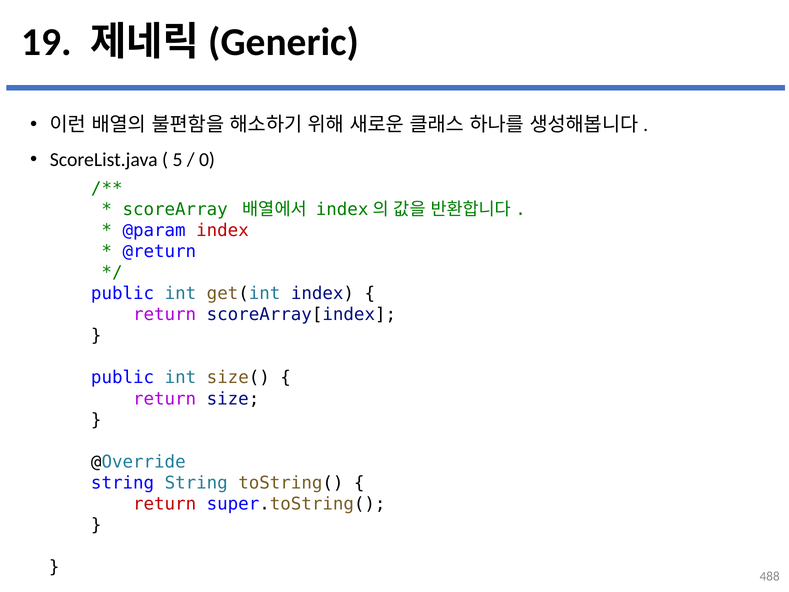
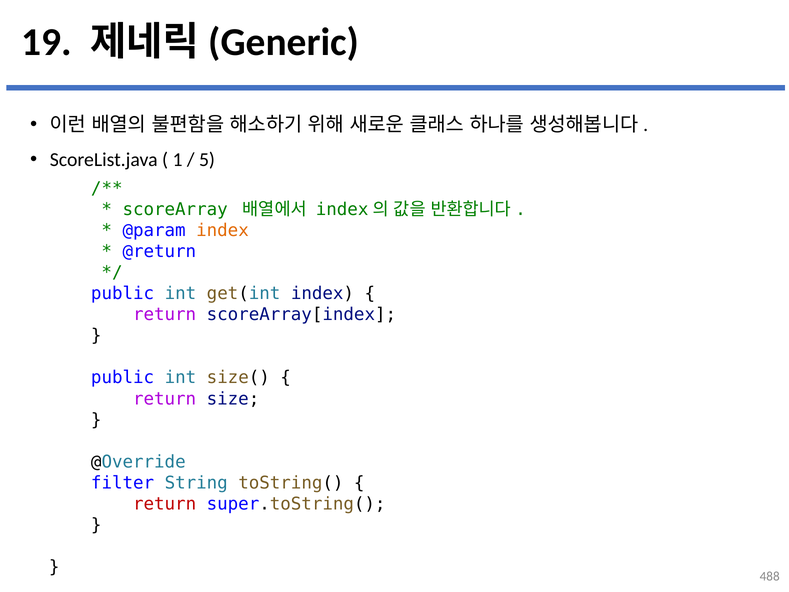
5: 5 -> 1
0: 0 -> 5
index at (222, 230) colour: red -> orange
string at (123, 483): string -> filter
